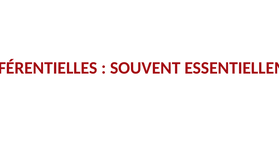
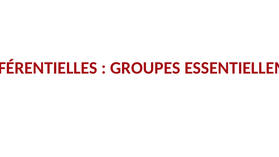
SOUVENT: SOUVENT -> GROUPES
